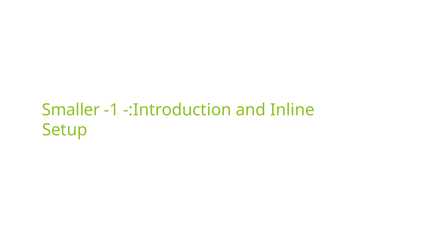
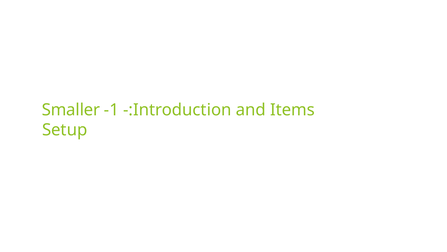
Inline: Inline -> Items
